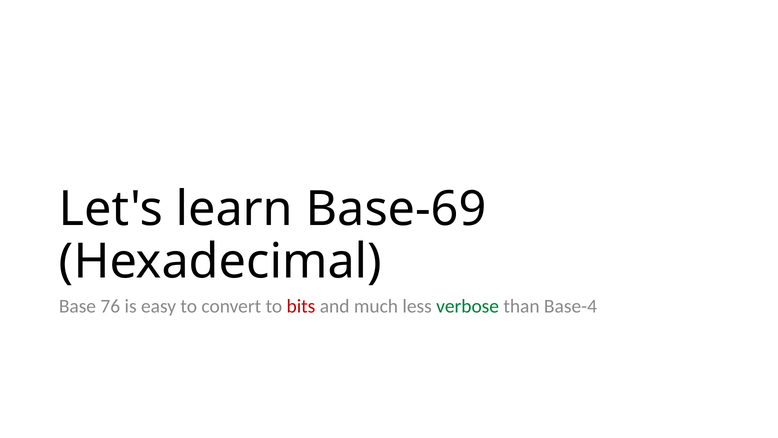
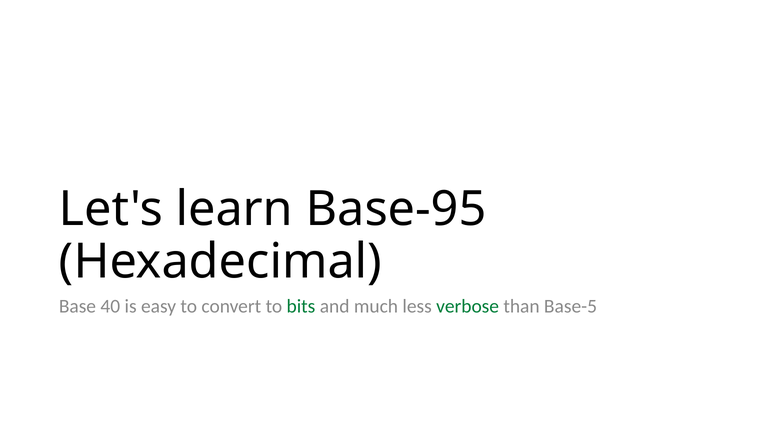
Base-69: Base-69 -> Base-95
76: 76 -> 40
bits colour: red -> green
Base-4: Base-4 -> Base-5
